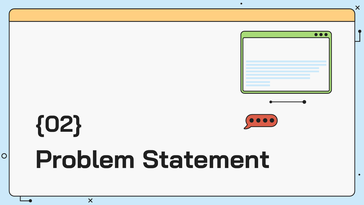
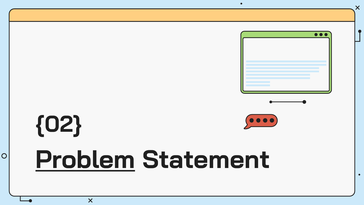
Problem underline: none -> present
